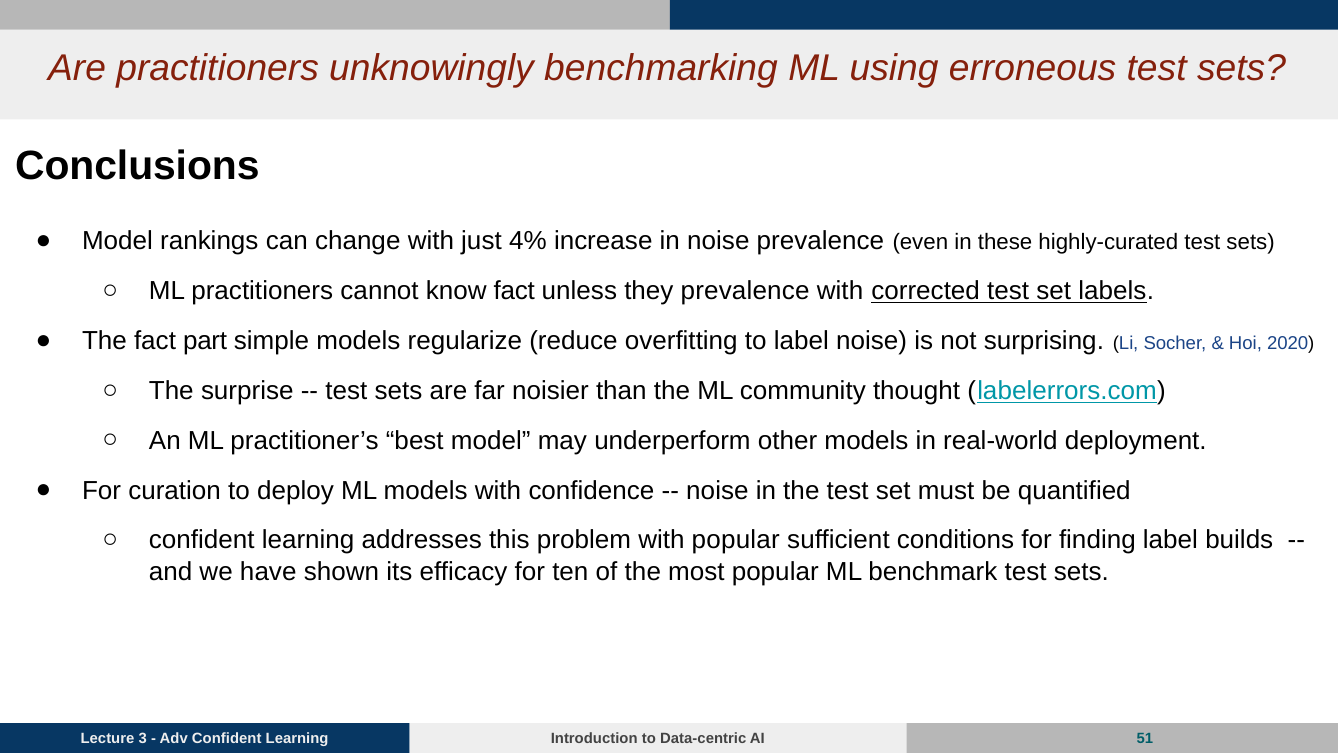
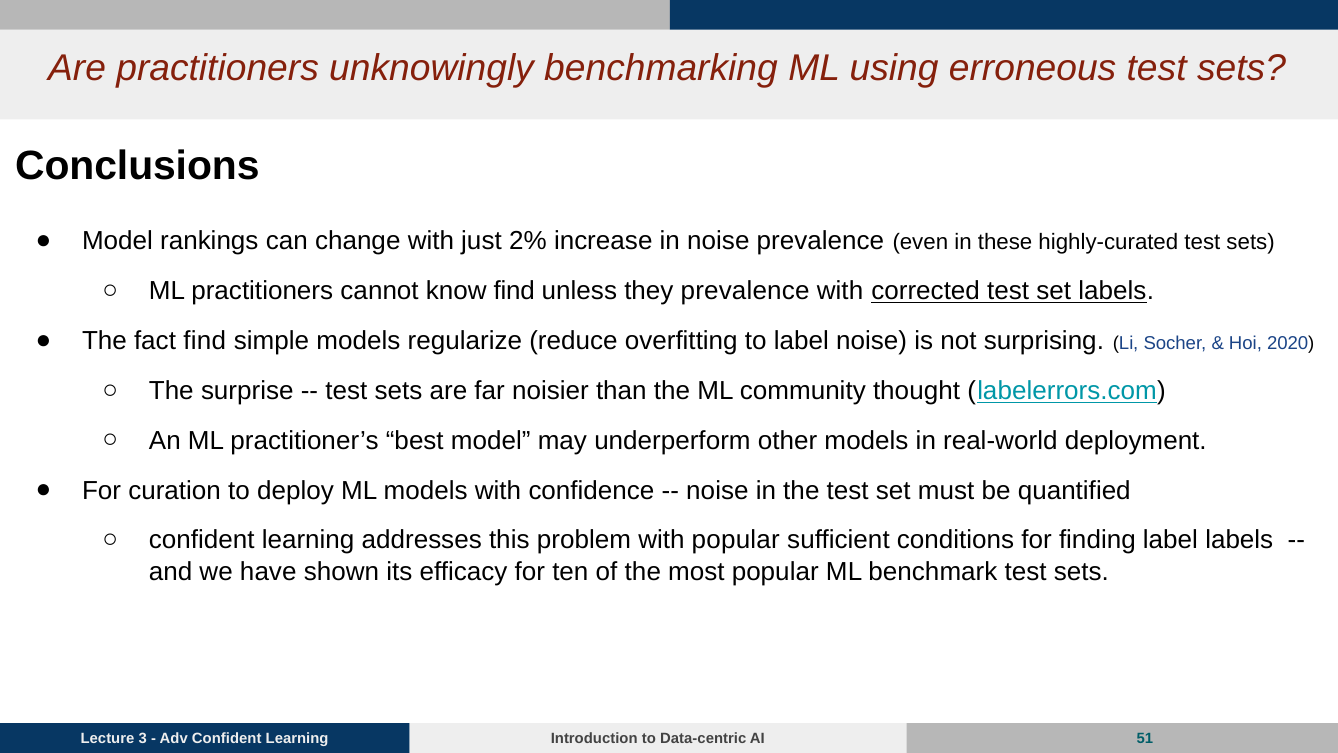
4%: 4% -> 2%
know fact: fact -> find
fact part: part -> find
label builds: builds -> labels
